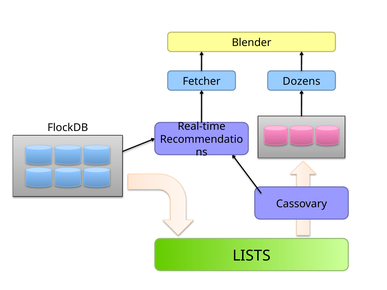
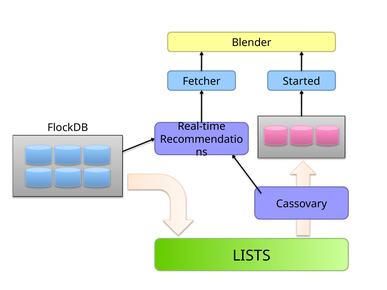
Dozens: Dozens -> Started
